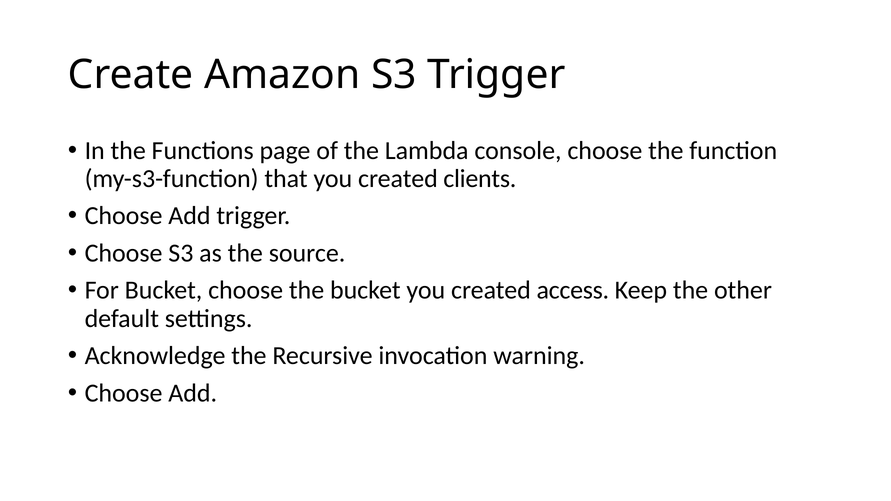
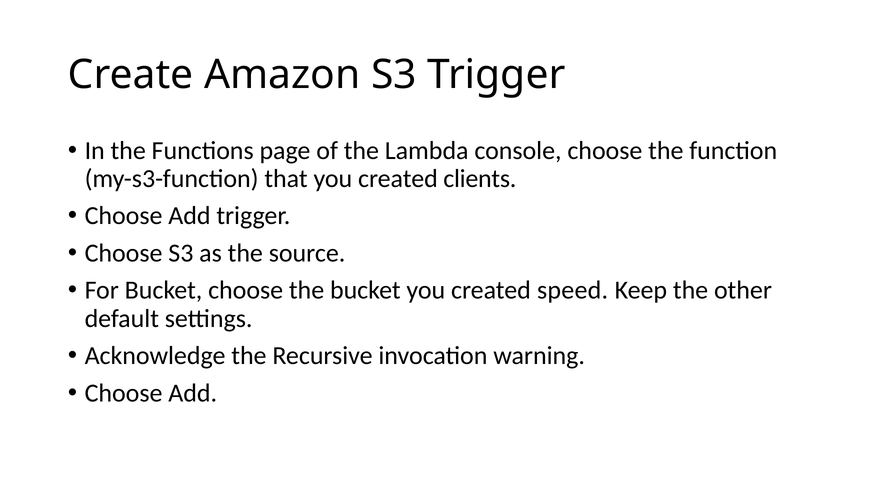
access: access -> speed
